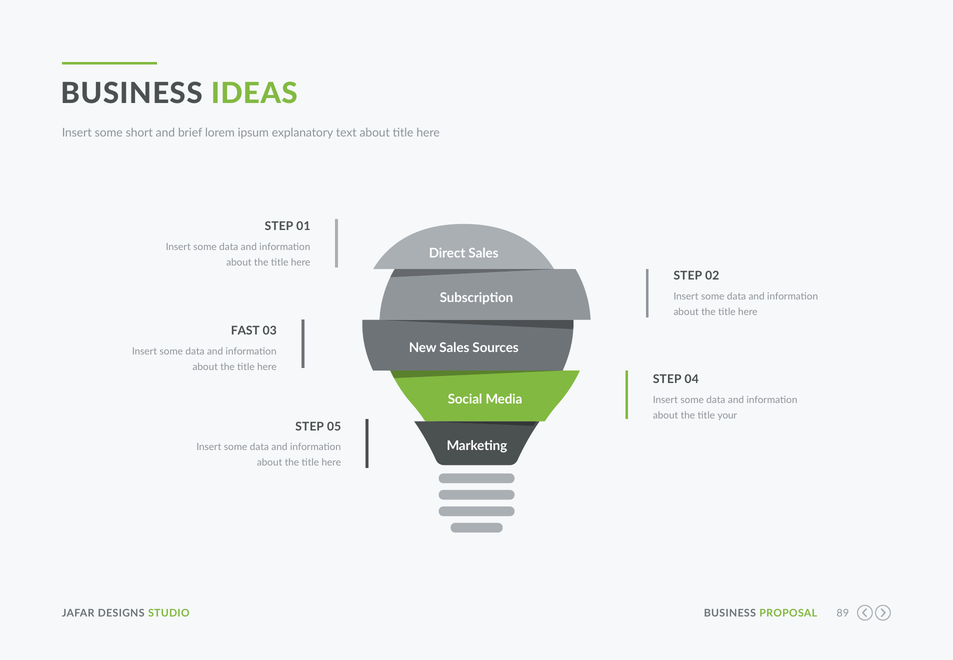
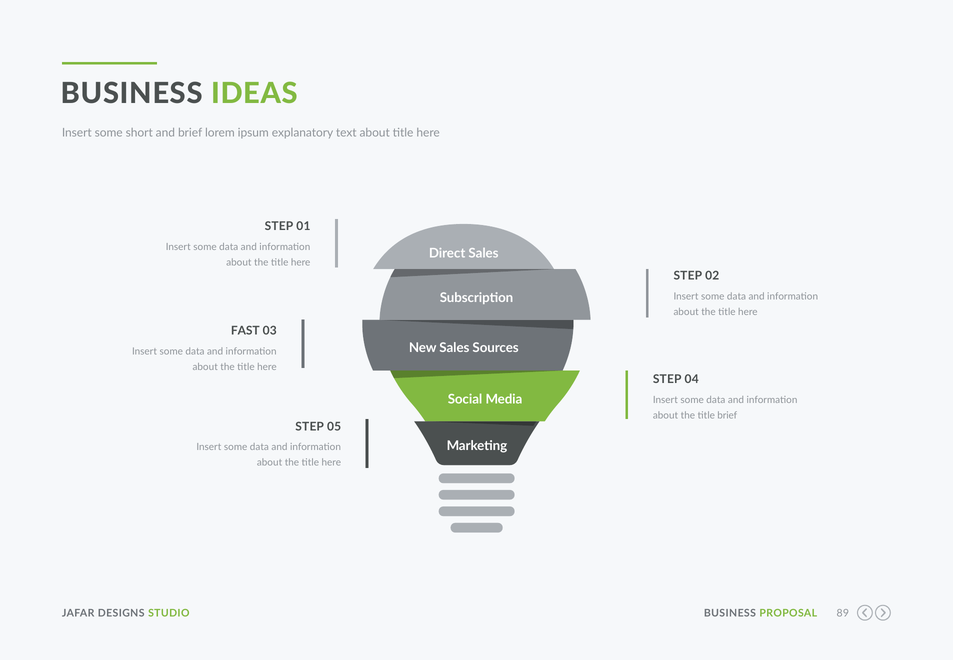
title your: your -> brief
